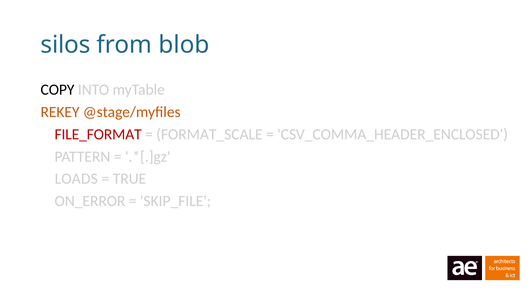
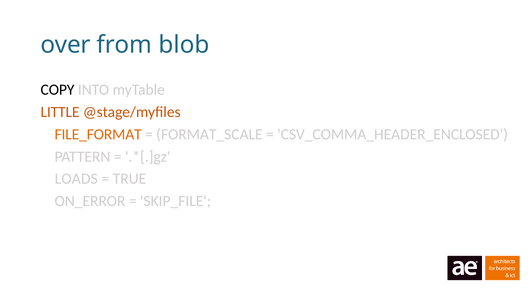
silos: silos -> over
REKEY: REKEY -> LITTLE
FILE_FORMAT colour: red -> orange
